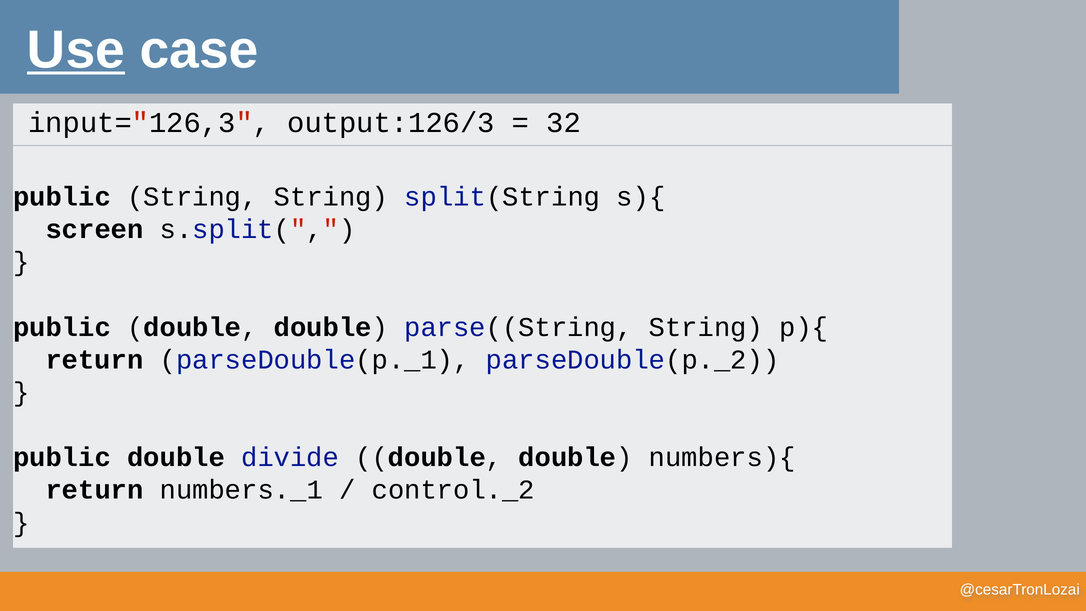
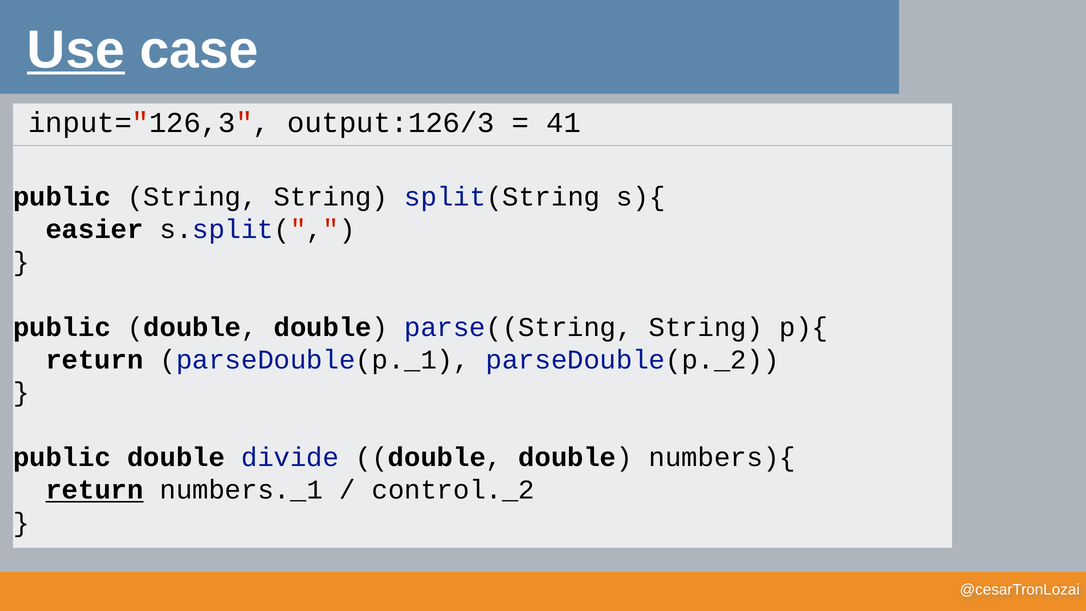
32: 32 -> 41
screen: screen -> easier
return at (95, 490) underline: none -> present
